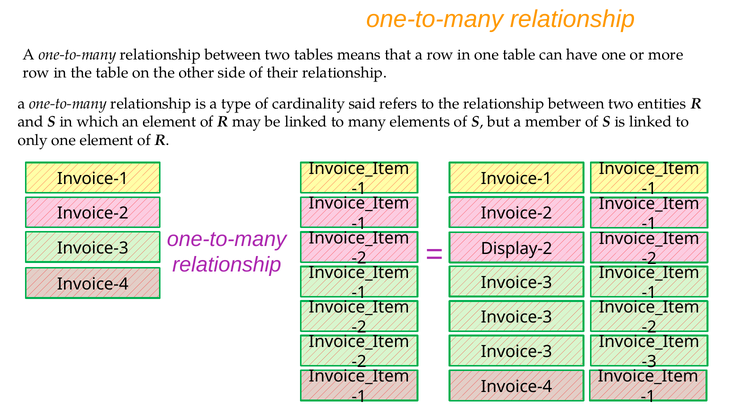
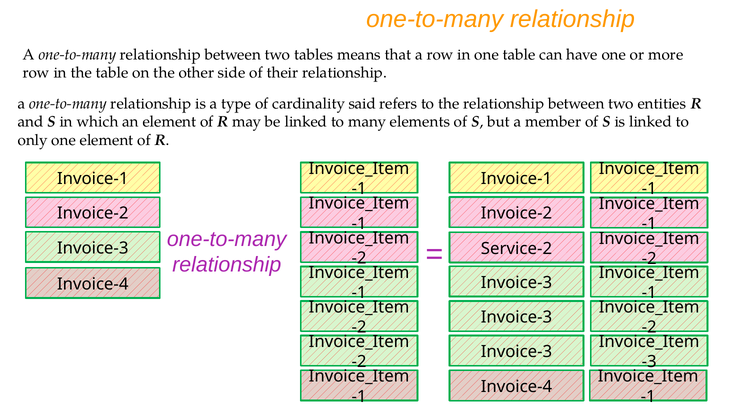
Display-2: Display-2 -> Service-2
